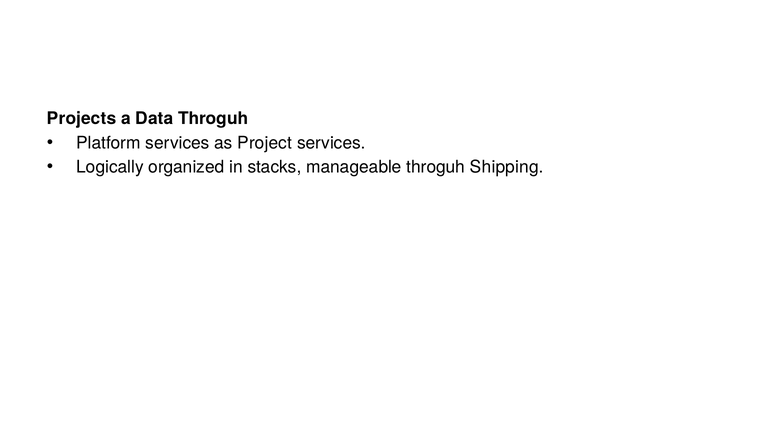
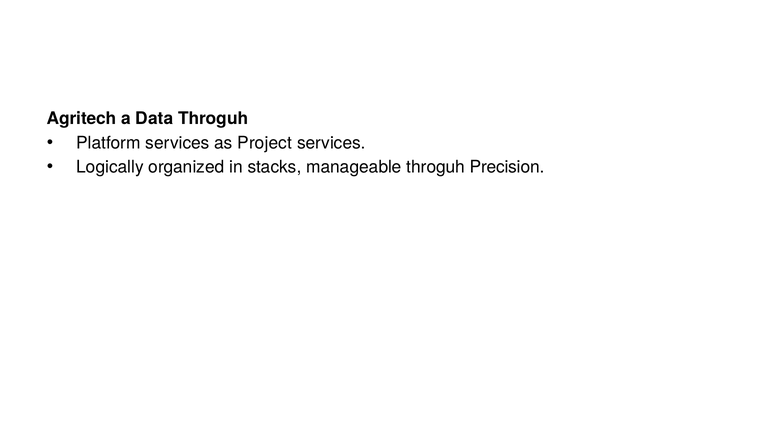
Projects: Projects -> Agritech
Shipping: Shipping -> Precision
